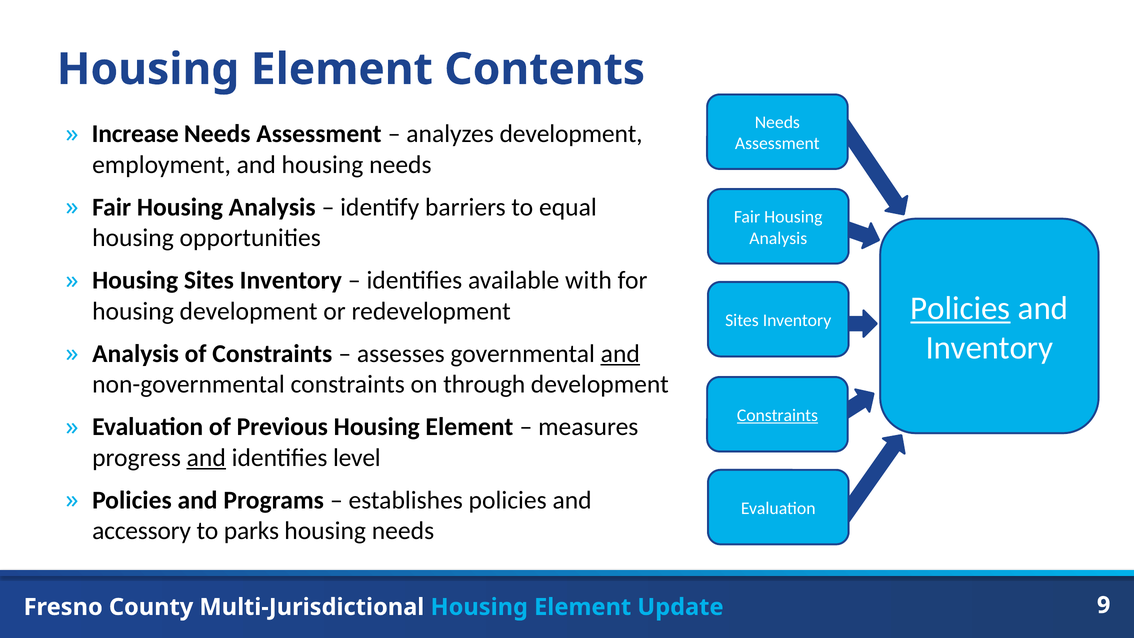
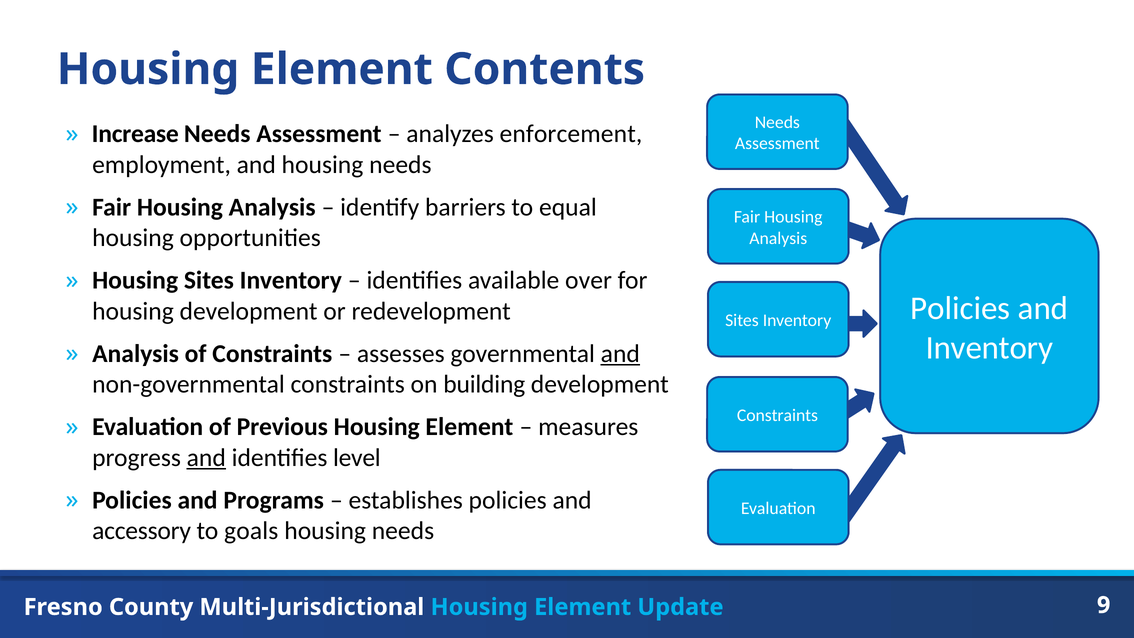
analyzes development: development -> enforcement
with: with -> over
Policies at (960, 308) underline: present -> none
through: through -> building
Constraints at (777, 415) underline: present -> none
parks: parks -> goals
